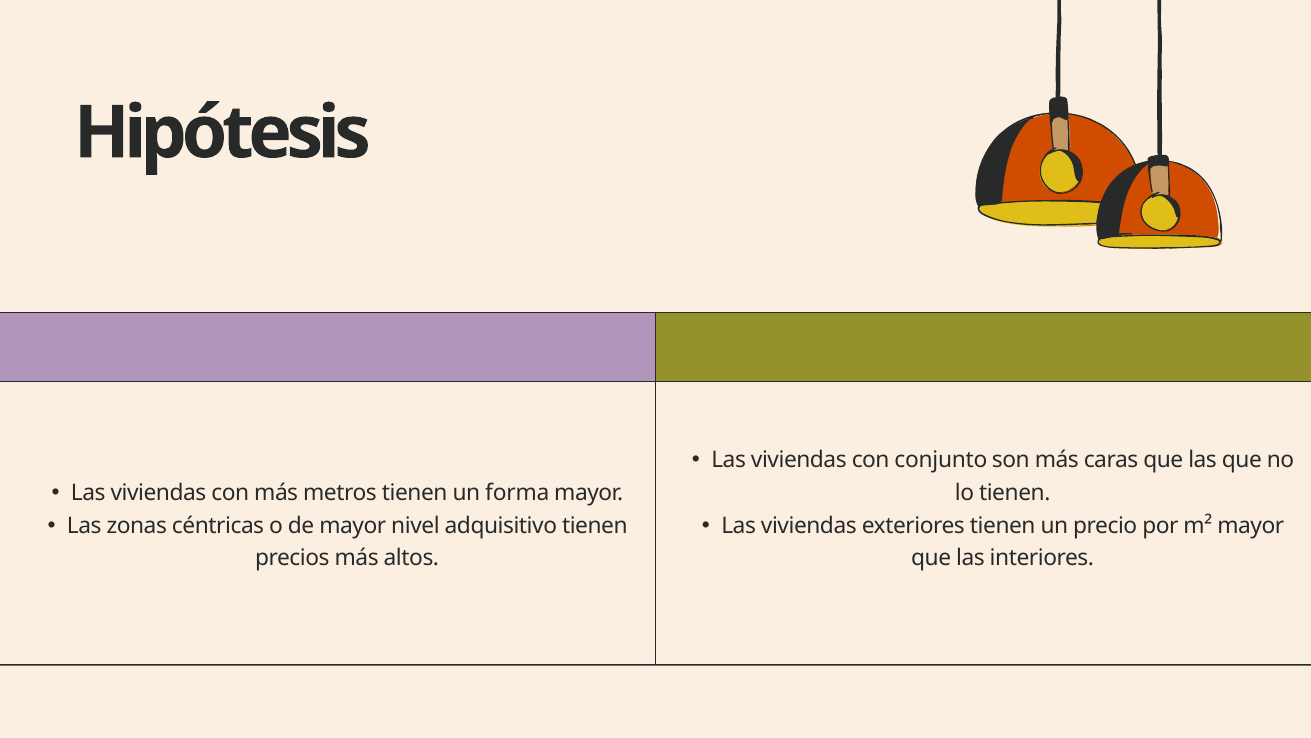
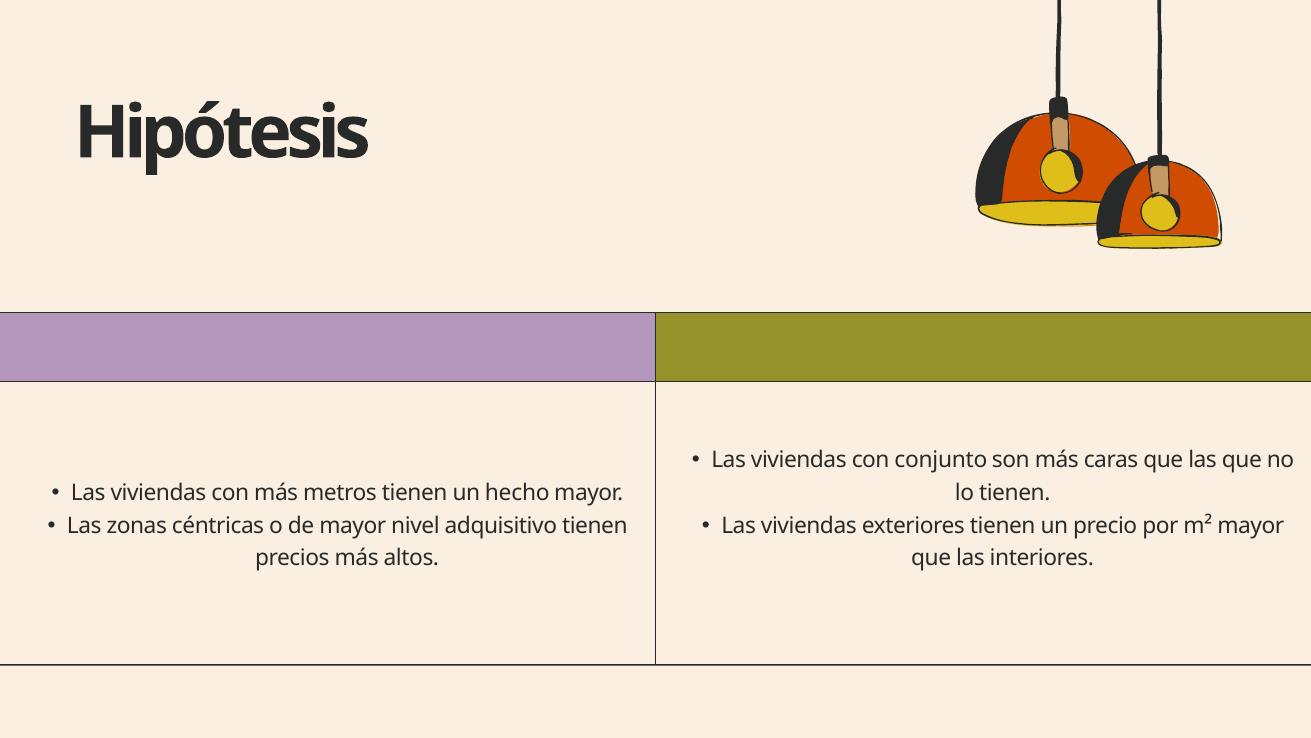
forma: forma -> hecho
